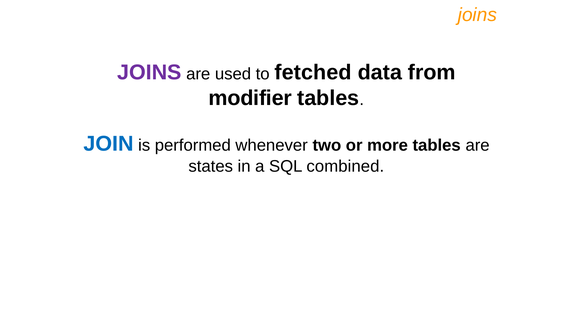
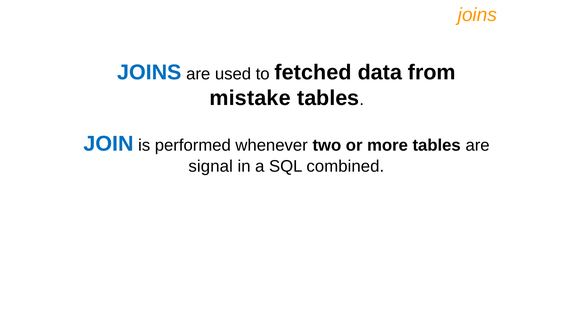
JOINS at (149, 72) colour: purple -> blue
modifier: modifier -> mistake
states: states -> signal
